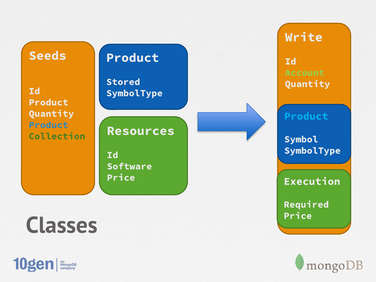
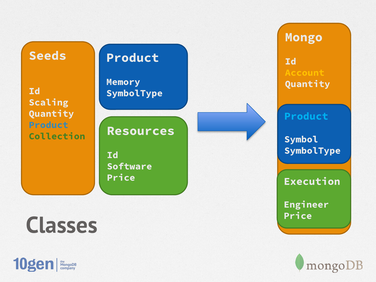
Write: Write -> Mongo
Account colour: light green -> yellow
Stored: Stored -> Memory
Product at (49, 102): Product -> Scaling
Required: Required -> Engineer
